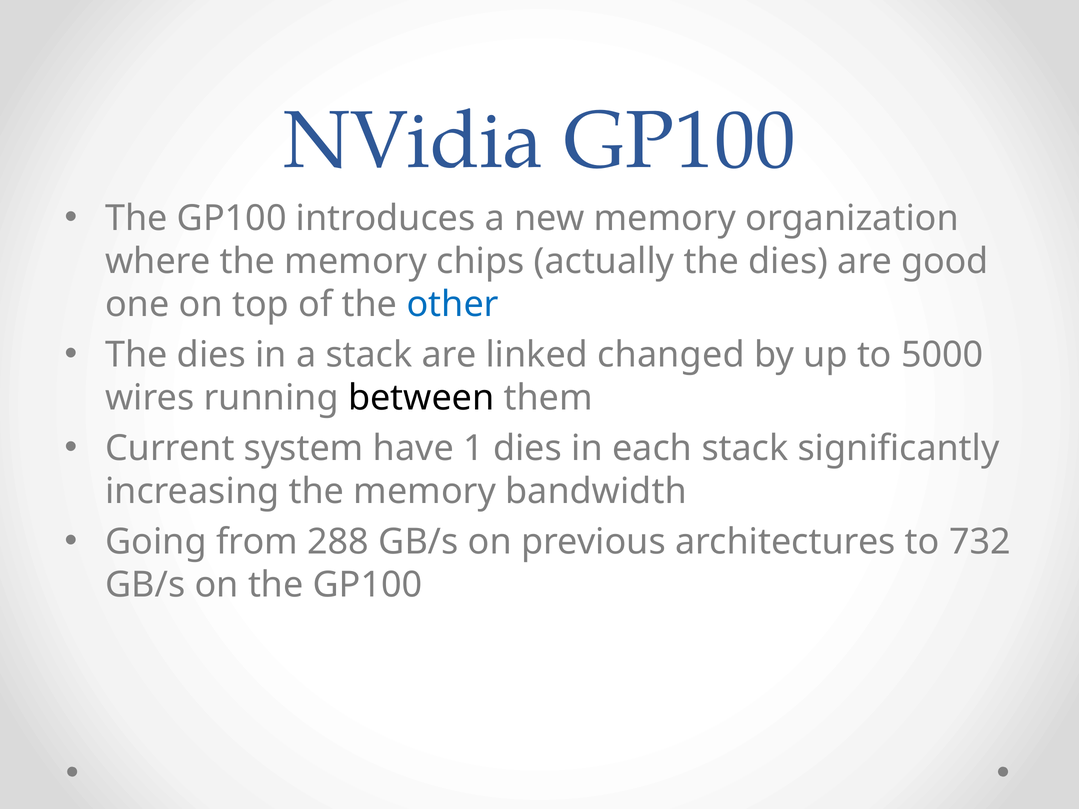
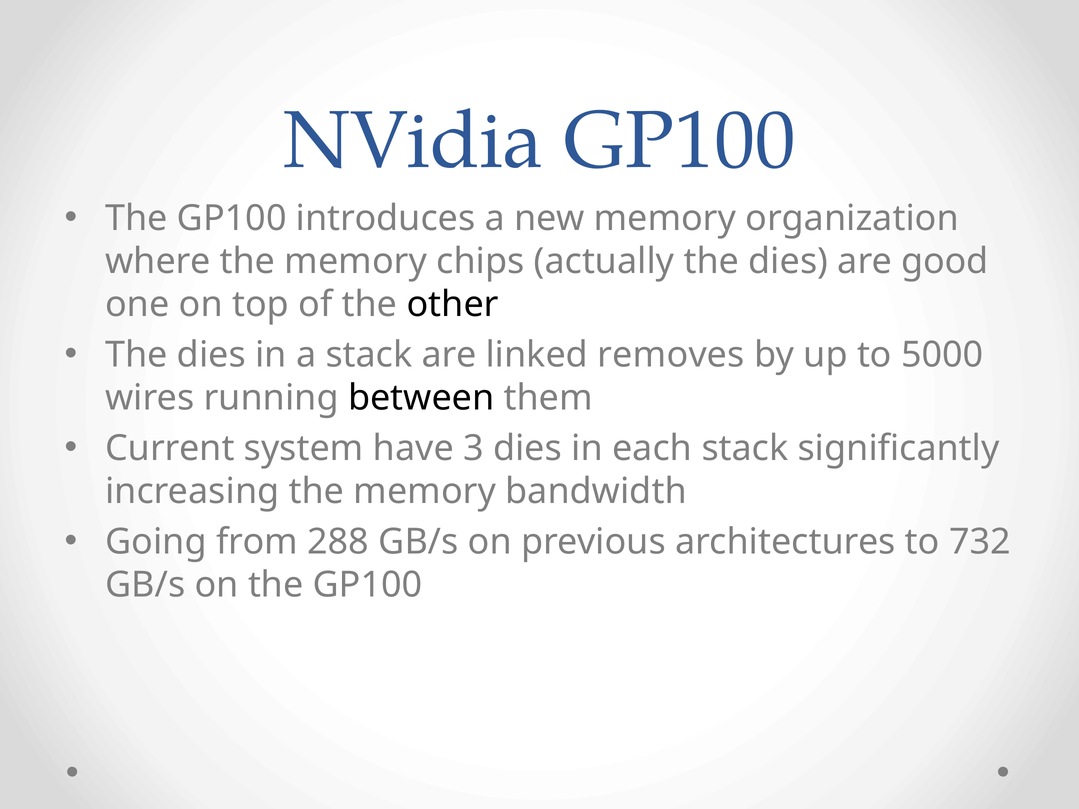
other colour: blue -> black
changed: changed -> removes
1: 1 -> 3
